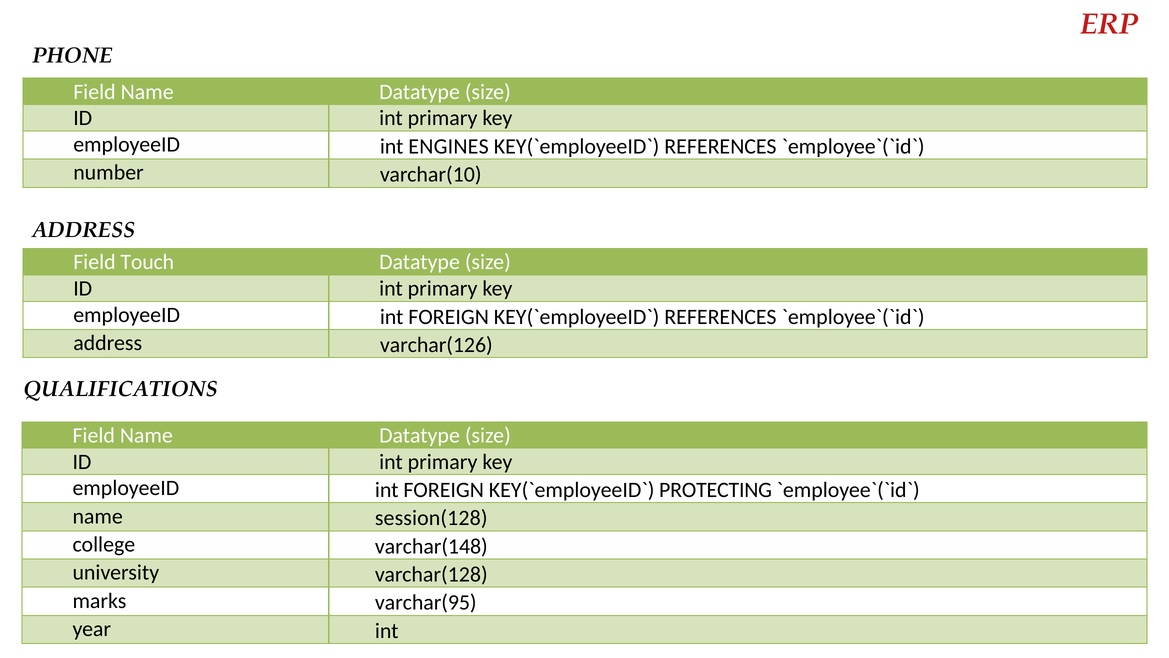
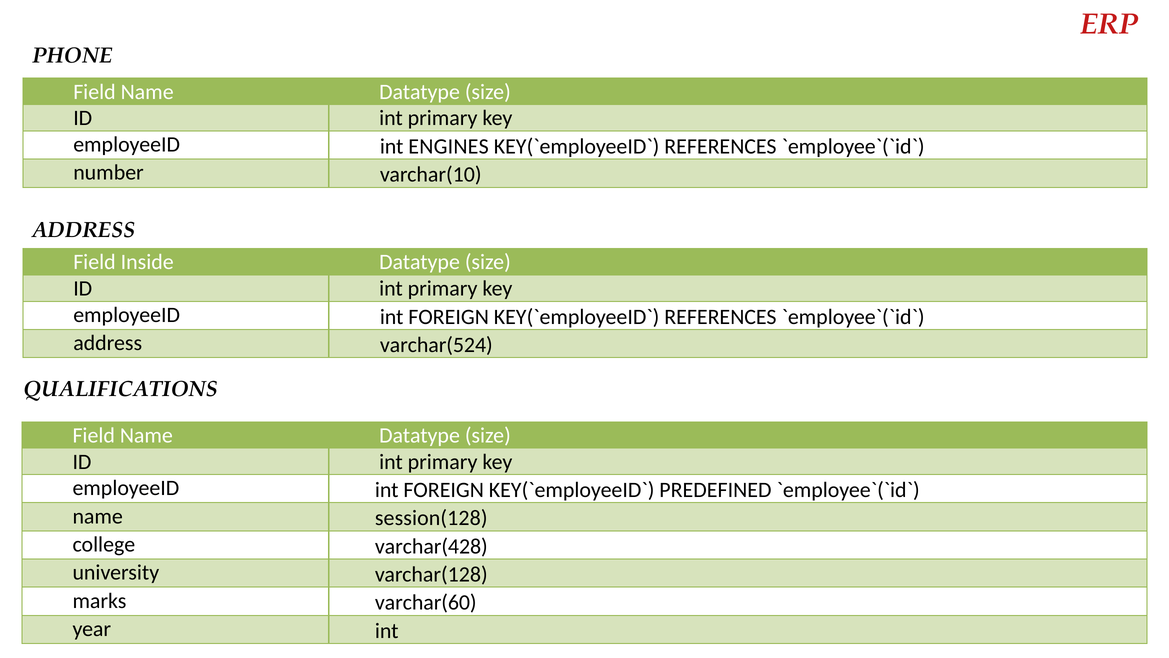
Touch: Touch -> Inside
varchar(126: varchar(126 -> varchar(524
PROTECTING: PROTECTING -> PREDEFINED
varchar(148: varchar(148 -> varchar(428
varchar(95: varchar(95 -> varchar(60
